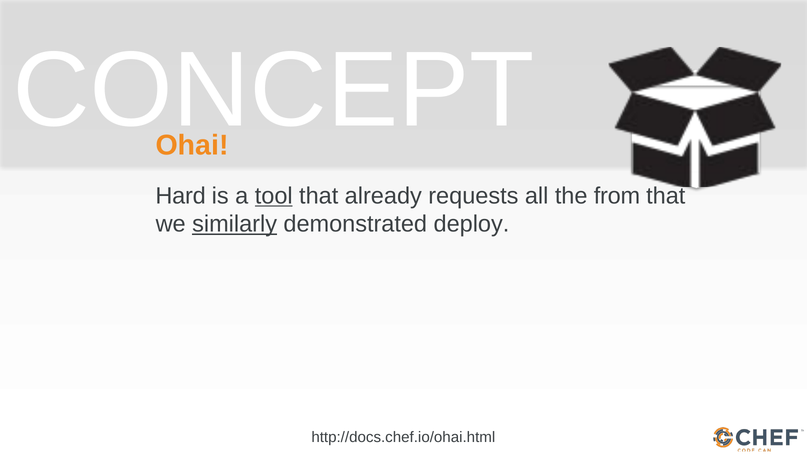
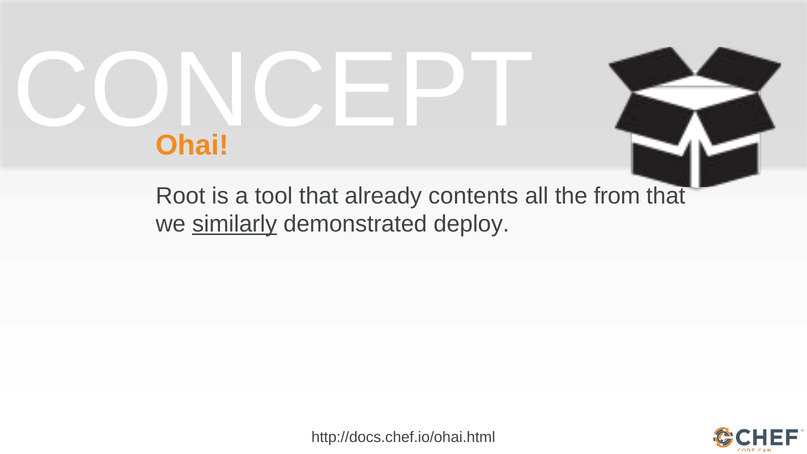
Hard: Hard -> Root
tool underline: present -> none
requests: requests -> contents
